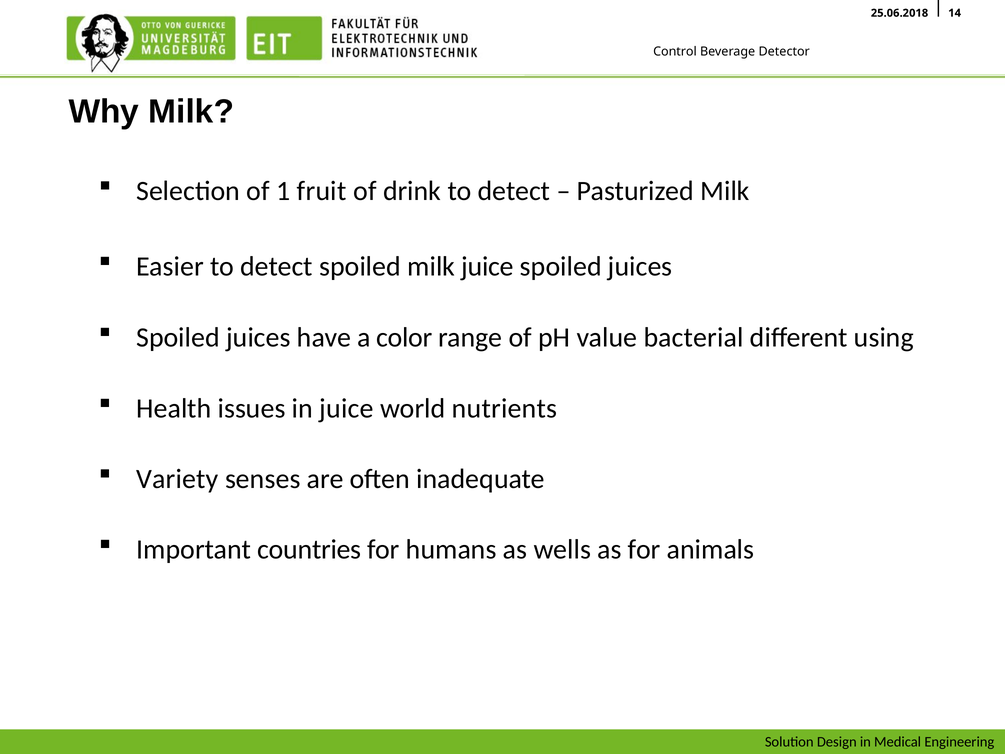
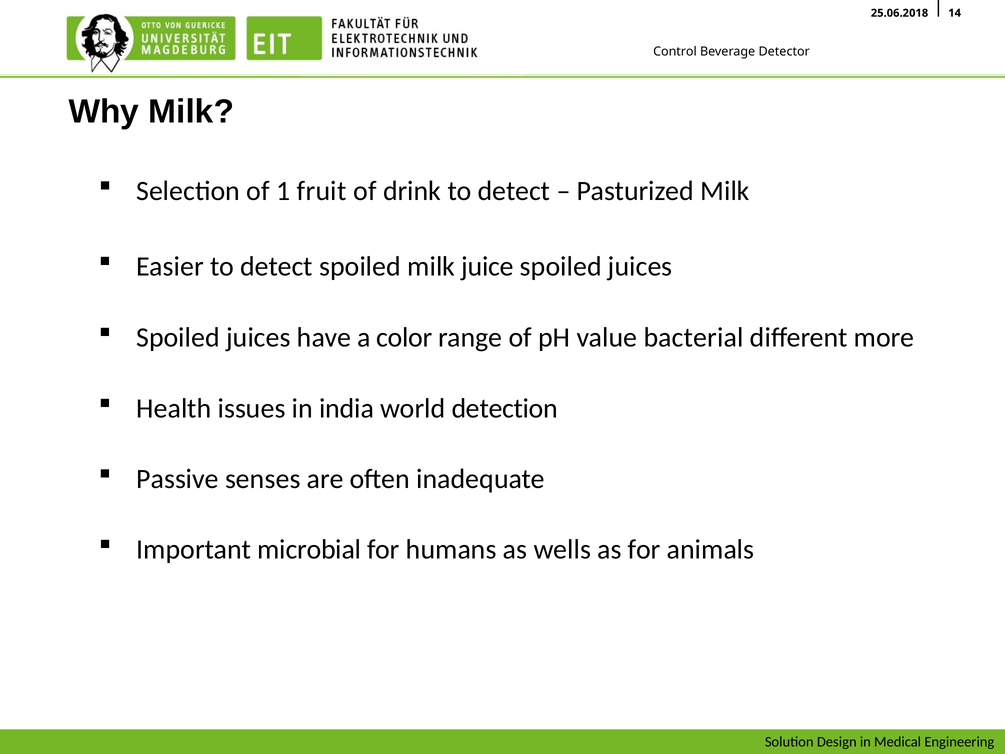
using: using -> more
in juice: juice -> india
nutrients: nutrients -> detection
Variety: Variety -> Passive
countries: countries -> microbial
